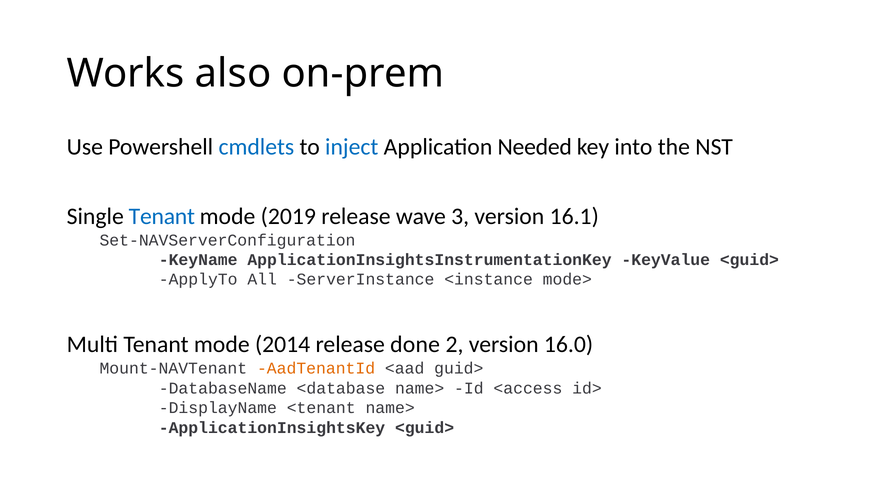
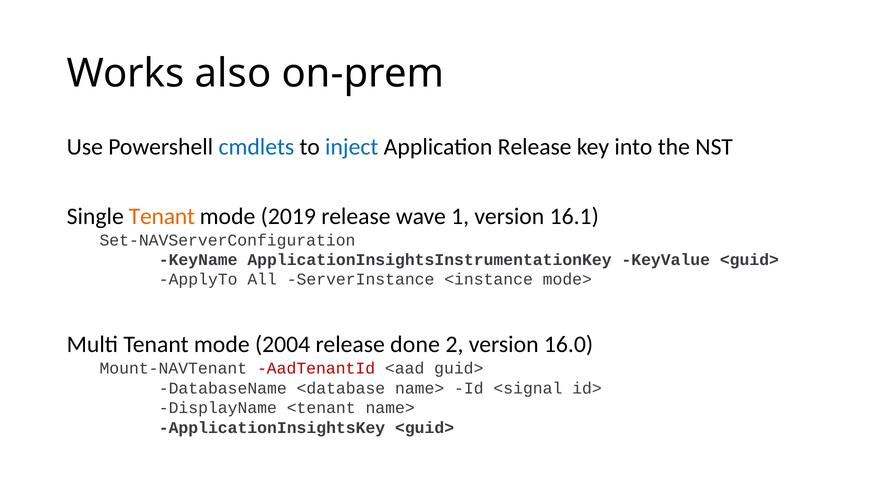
Application Needed: Needed -> Release
Tenant at (162, 216) colour: blue -> orange
3: 3 -> 1
2014: 2014 -> 2004
AadTenantId colour: orange -> red
<access: <access -> <signal
